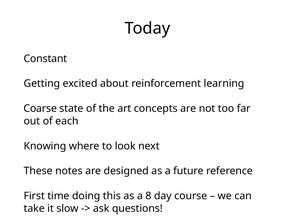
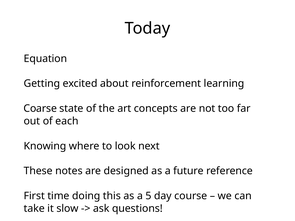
Constant: Constant -> Equation
8: 8 -> 5
